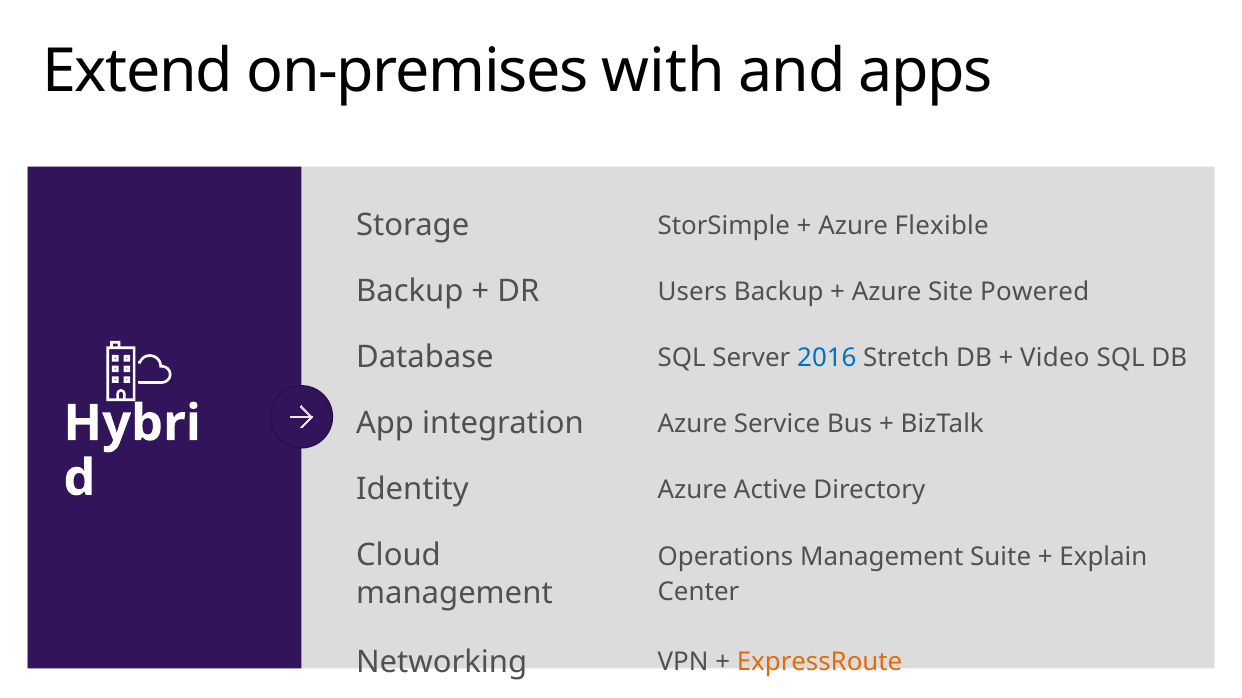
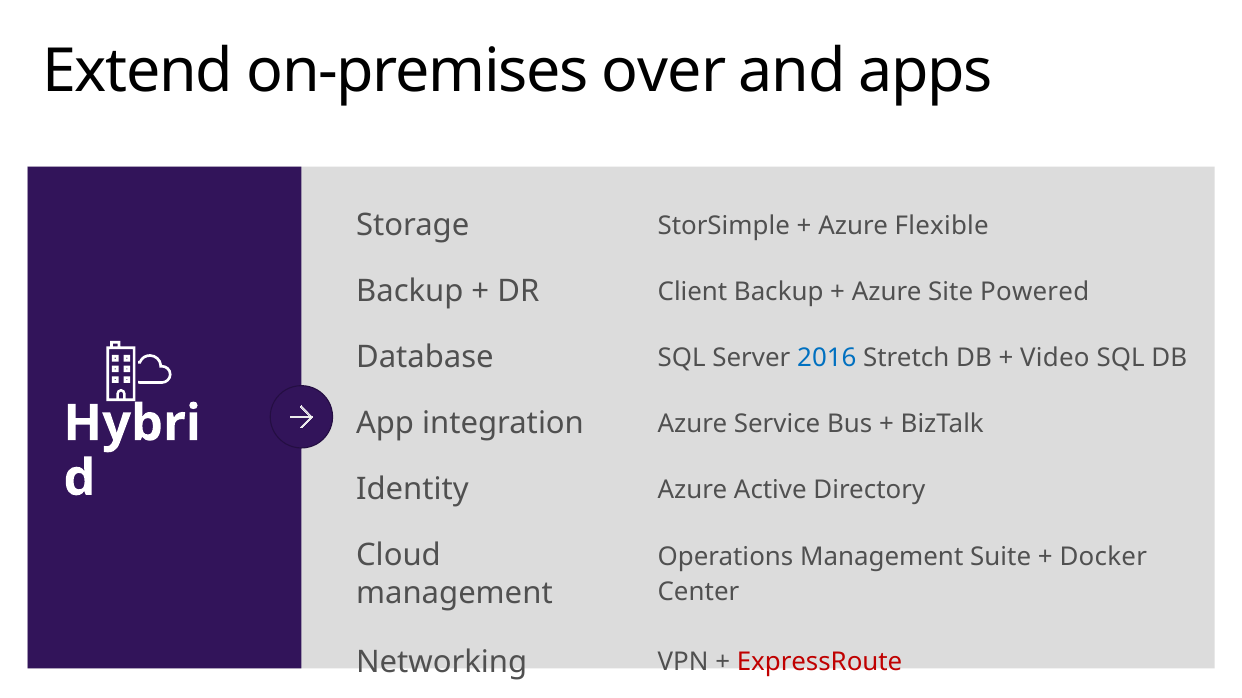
with: with -> over
Users: Users -> Client
Explain: Explain -> Docker
ExpressRoute colour: orange -> red
